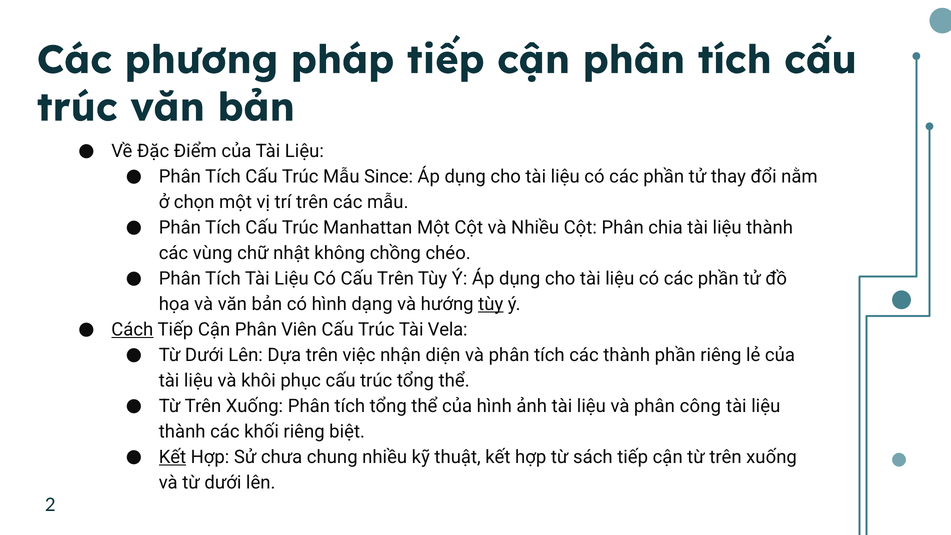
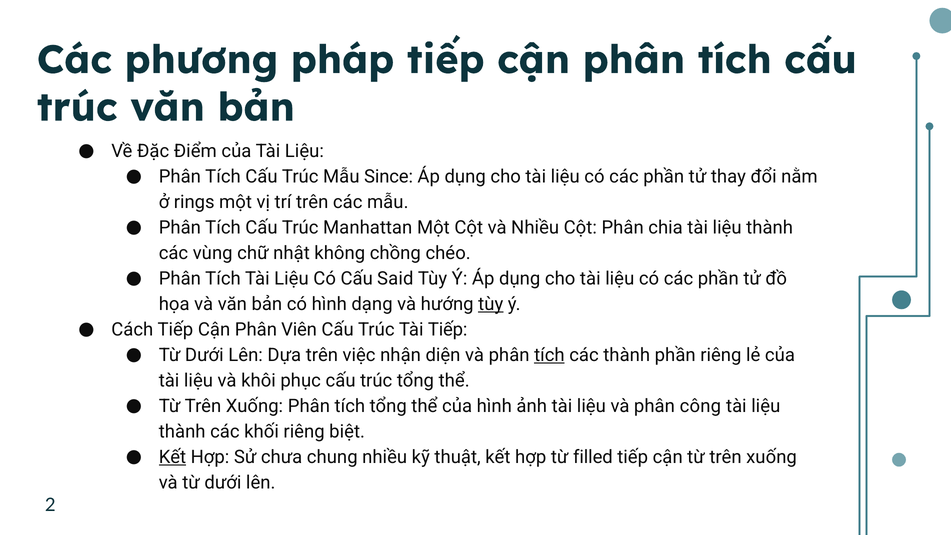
chọn: chọn -> rings
Cấu Trên: Trên -> Said
Cách underline: present -> none
Tài Vela: Vela -> Tiếp
tích at (549, 355) underline: none -> present
sách: sách -> filled
